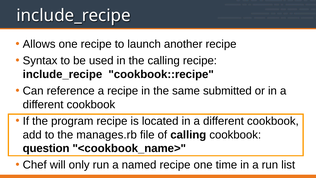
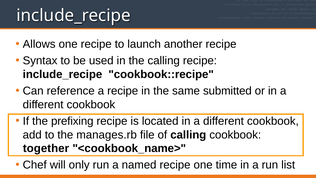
program: program -> prefixing
question: question -> together
